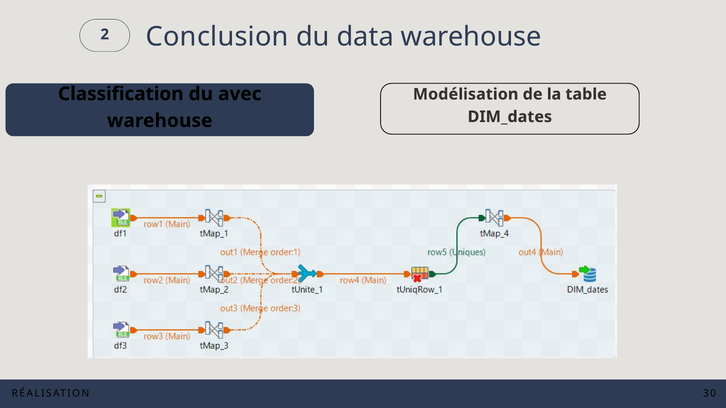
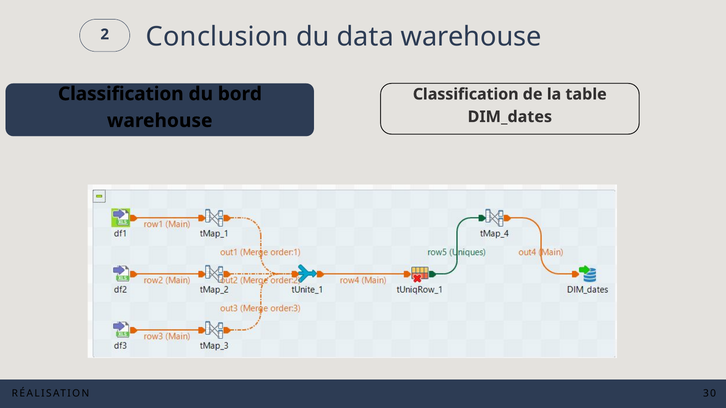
avec: avec -> bord
Modélisation at (466, 94): Modélisation -> Classification
